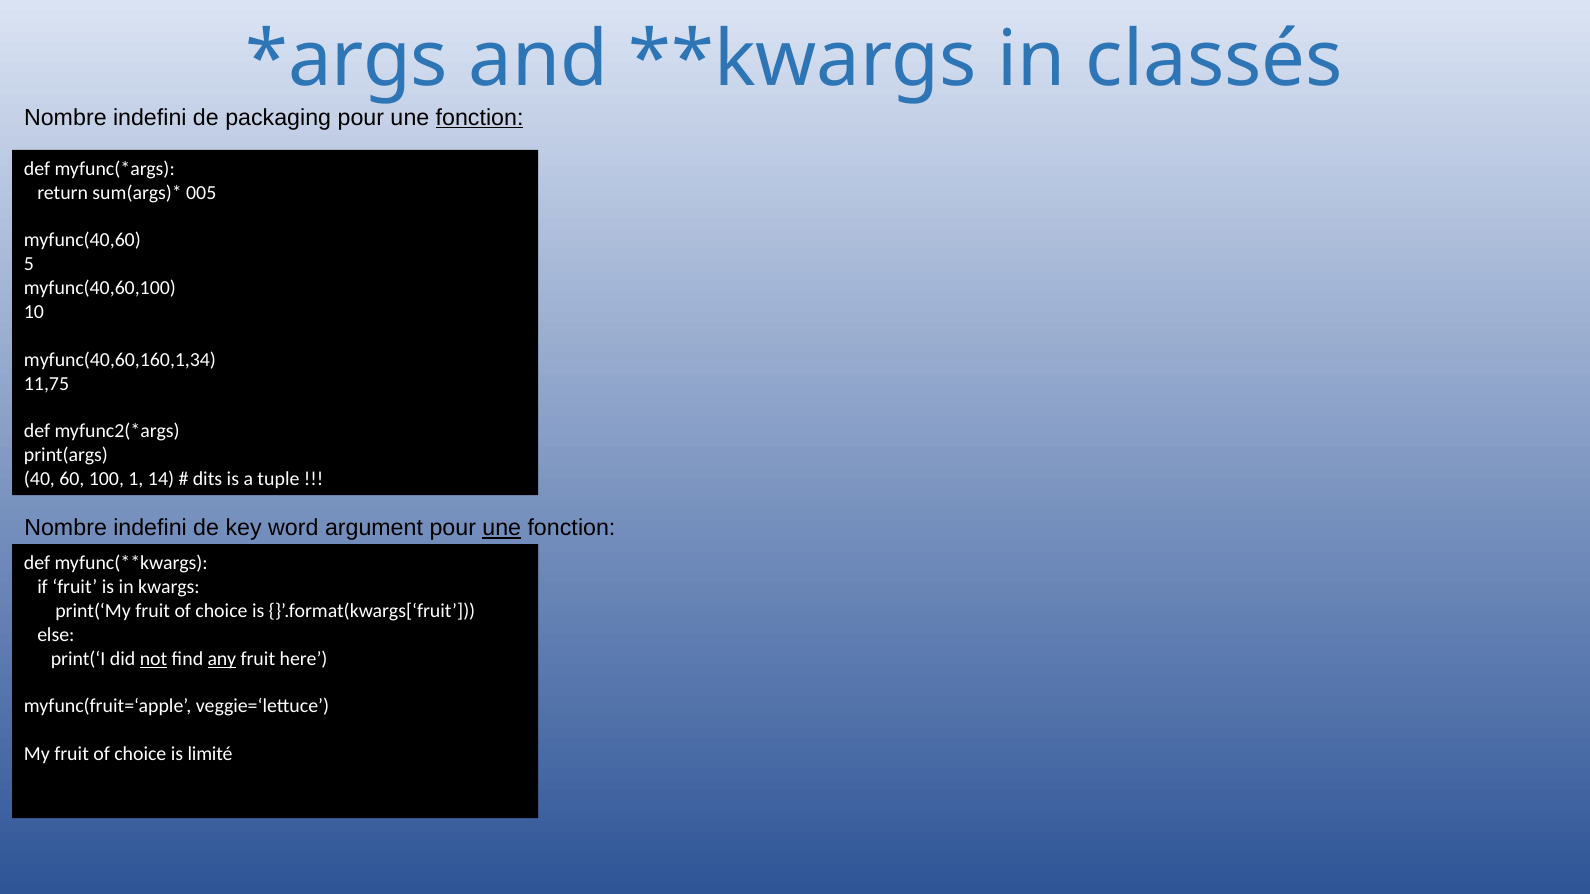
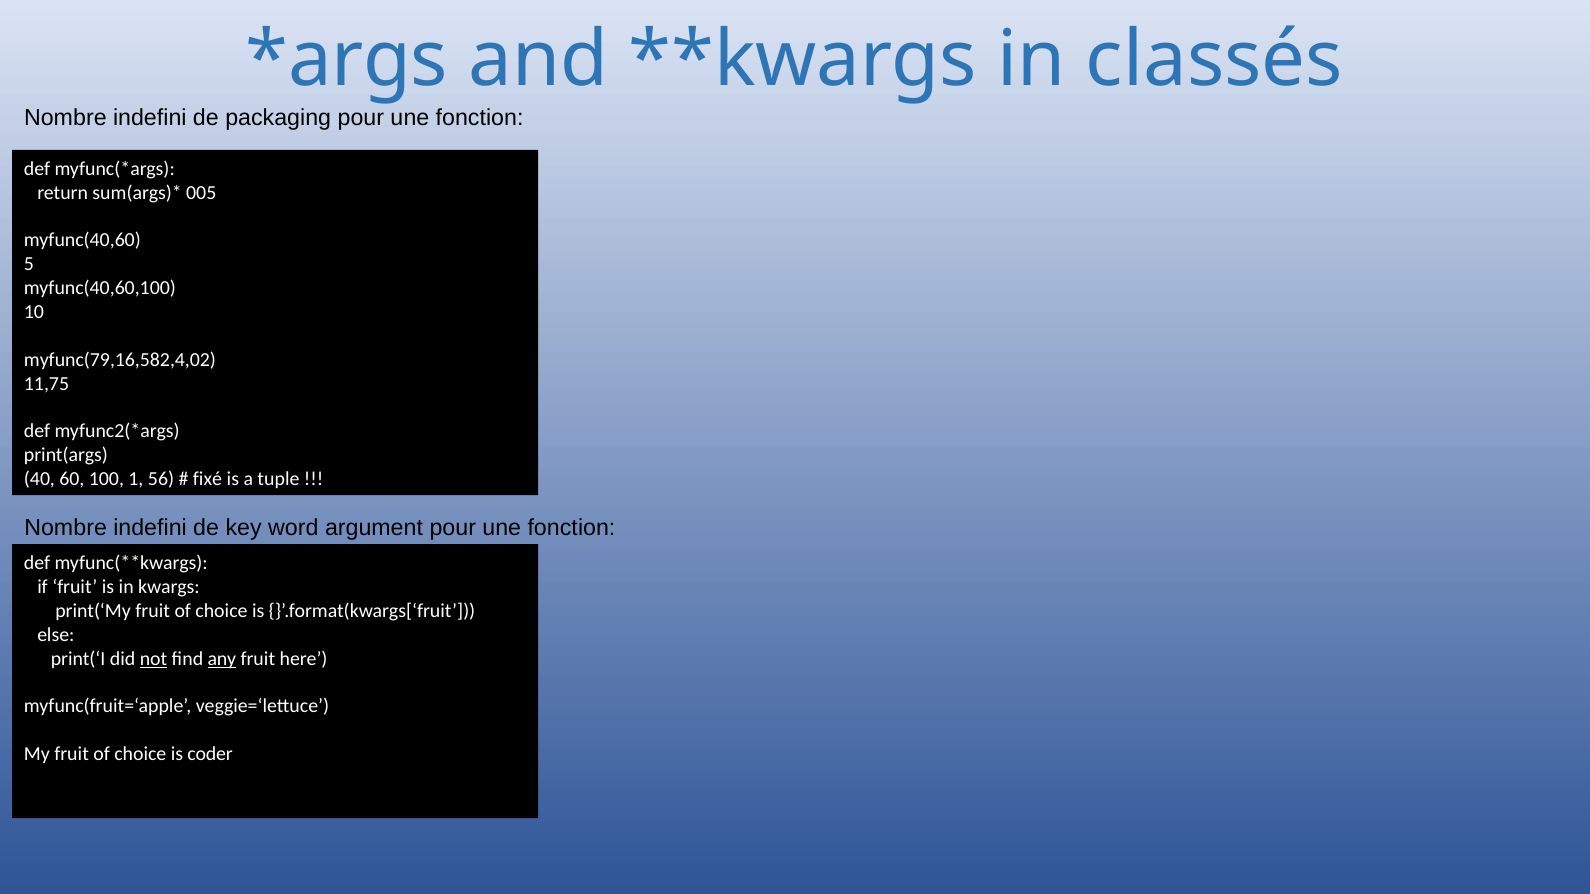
fonction at (480, 118) underline: present -> none
myfunc(40,60,160,1,34: myfunc(40,60,160,1,34 -> myfunc(79,16,582,4,02
14: 14 -> 56
dits: dits -> fixé
une at (502, 528) underline: present -> none
limité: limité -> coder
